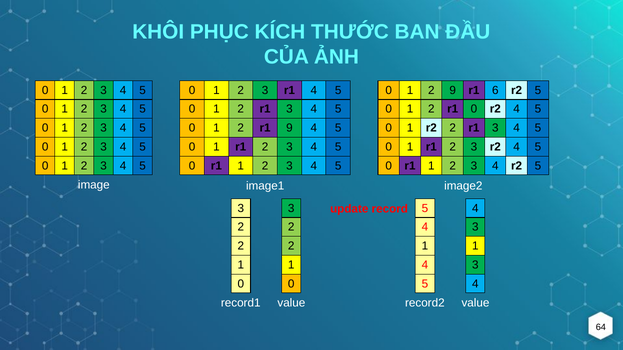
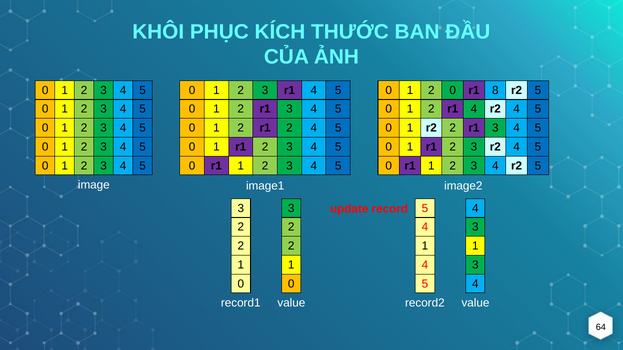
2 9: 9 -> 0
6: 6 -> 8
2 r1 0: 0 -> 4
2 r1 9: 9 -> 2
